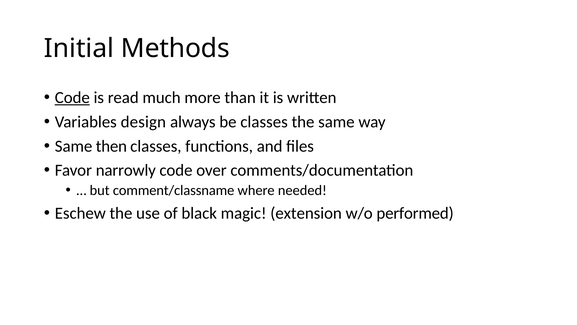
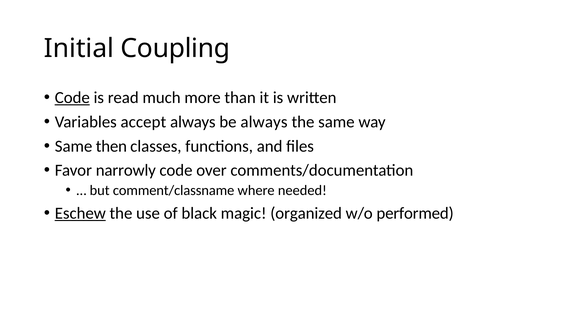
Methods: Methods -> Coupling
design: design -> accept
be classes: classes -> always
Eschew underline: none -> present
extension: extension -> organized
